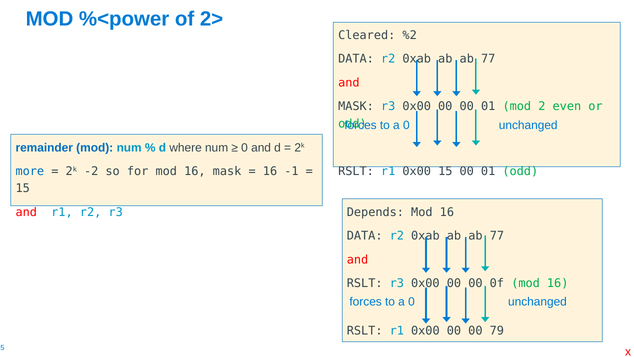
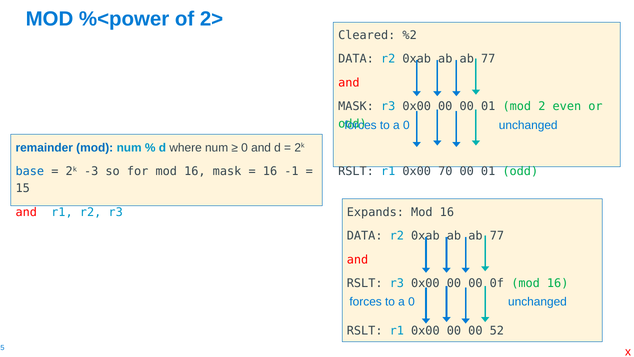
0x00 15: 15 -> 70
more: more -> base
-2: -2 -> -3
Depends: Depends -> Expands
79: 79 -> 52
